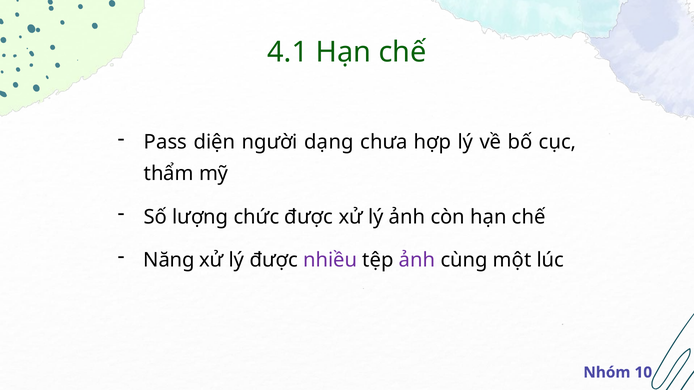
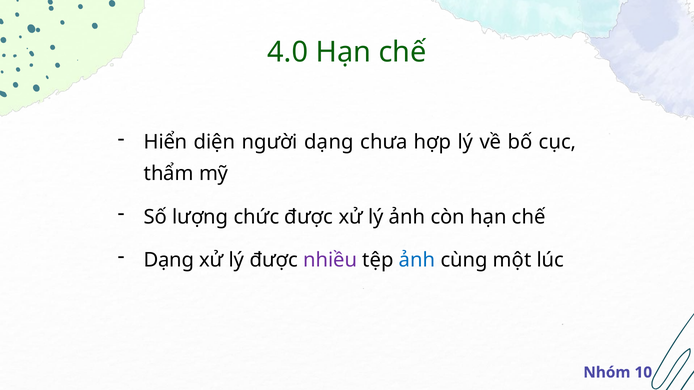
4.1: 4.1 -> 4.0
Pass: Pass -> Hiển
Năng at (169, 260): Năng -> Dạng
ảnh at (417, 260) colour: purple -> blue
